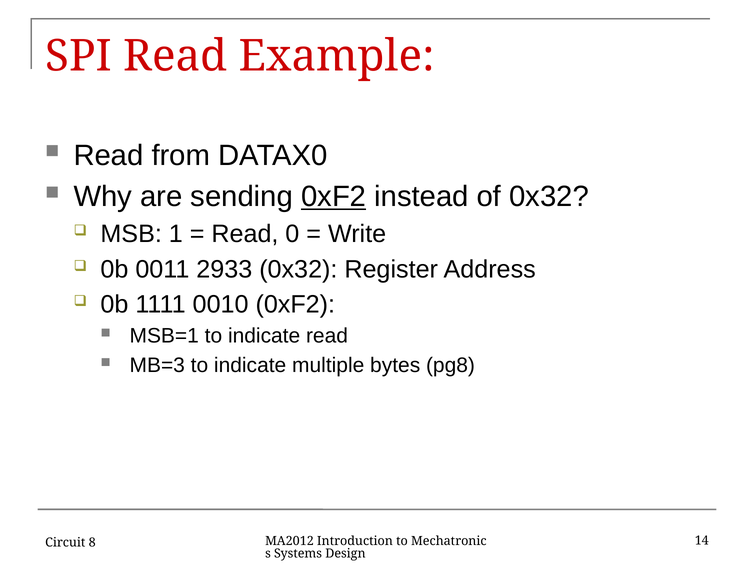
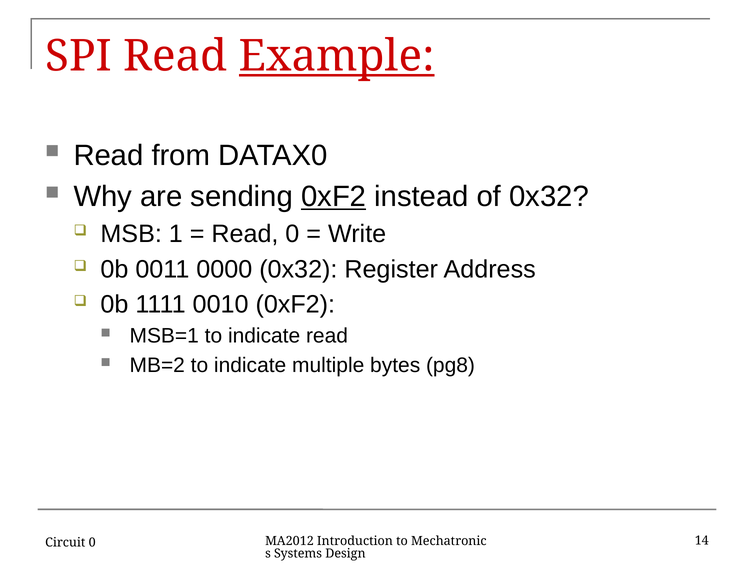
Example underline: none -> present
2933: 2933 -> 0000
MB=3: MB=3 -> MB=2
Circuit 8: 8 -> 0
